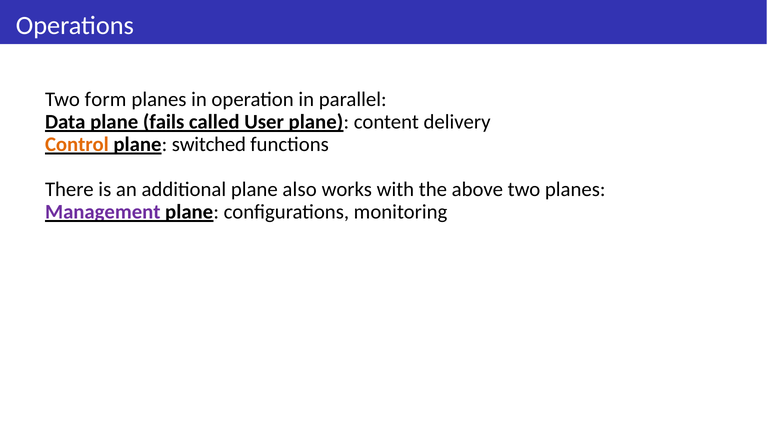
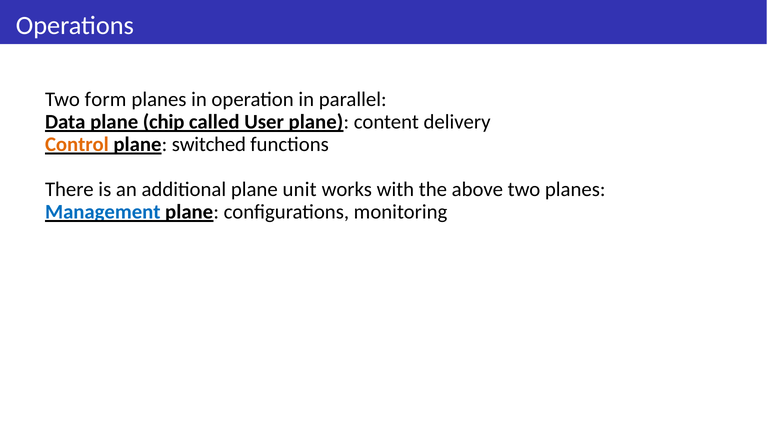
fails: fails -> chip
also: also -> unit
Management colour: purple -> blue
